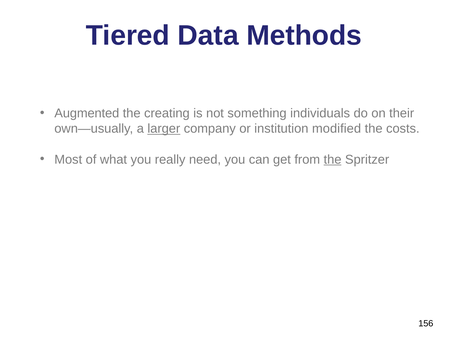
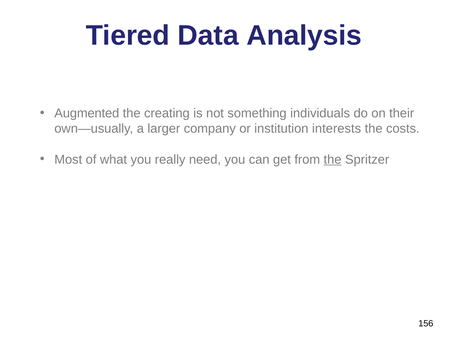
Methods: Methods -> Analysis
larger underline: present -> none
modified: modified -> interests
